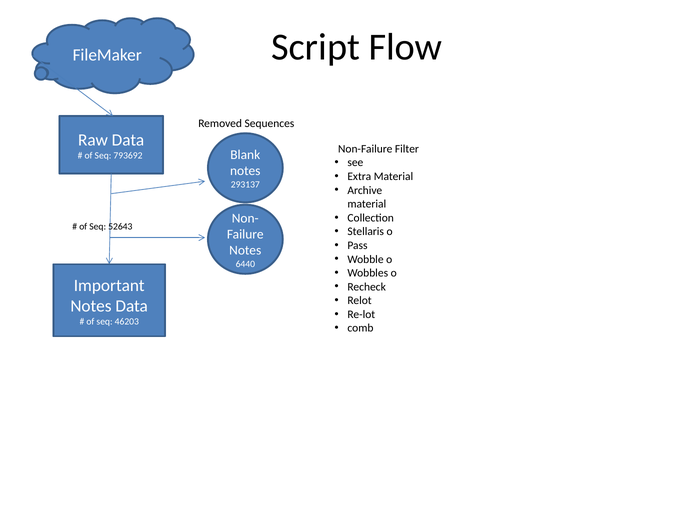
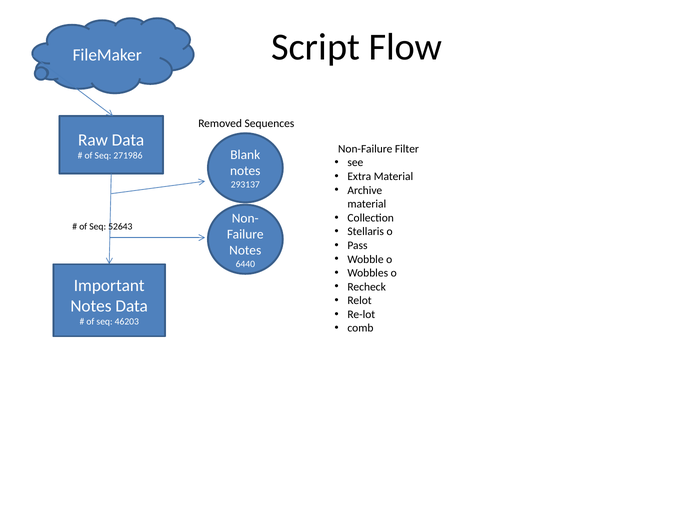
793692: 793692 -> 271986
